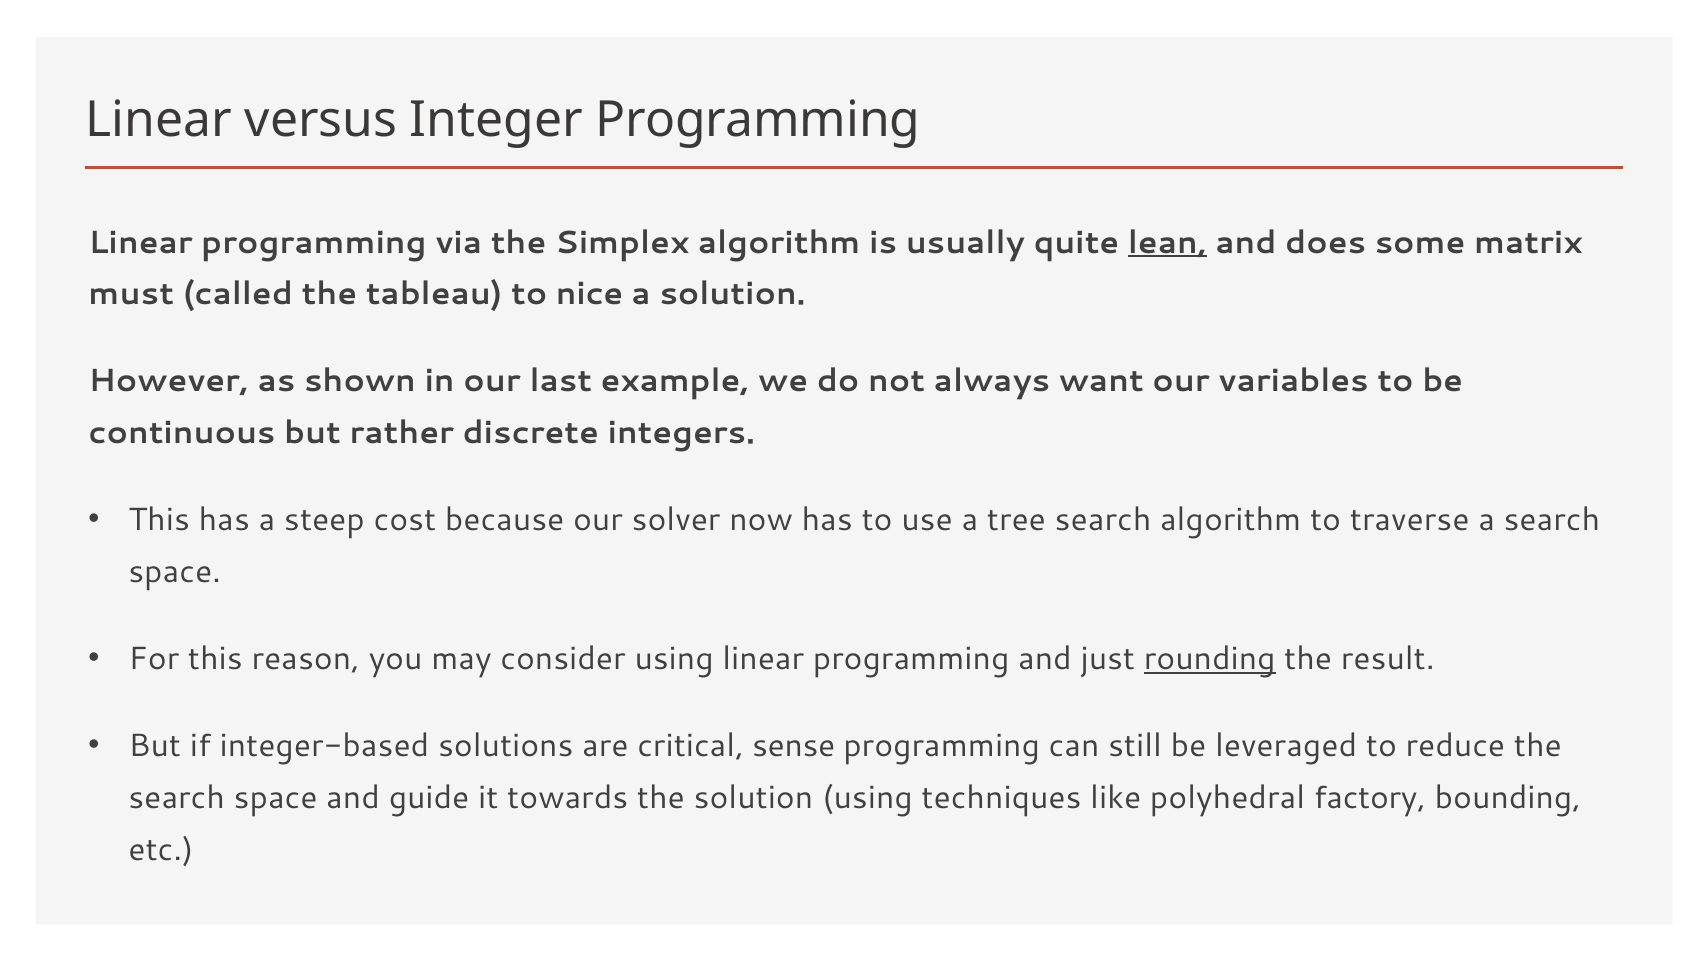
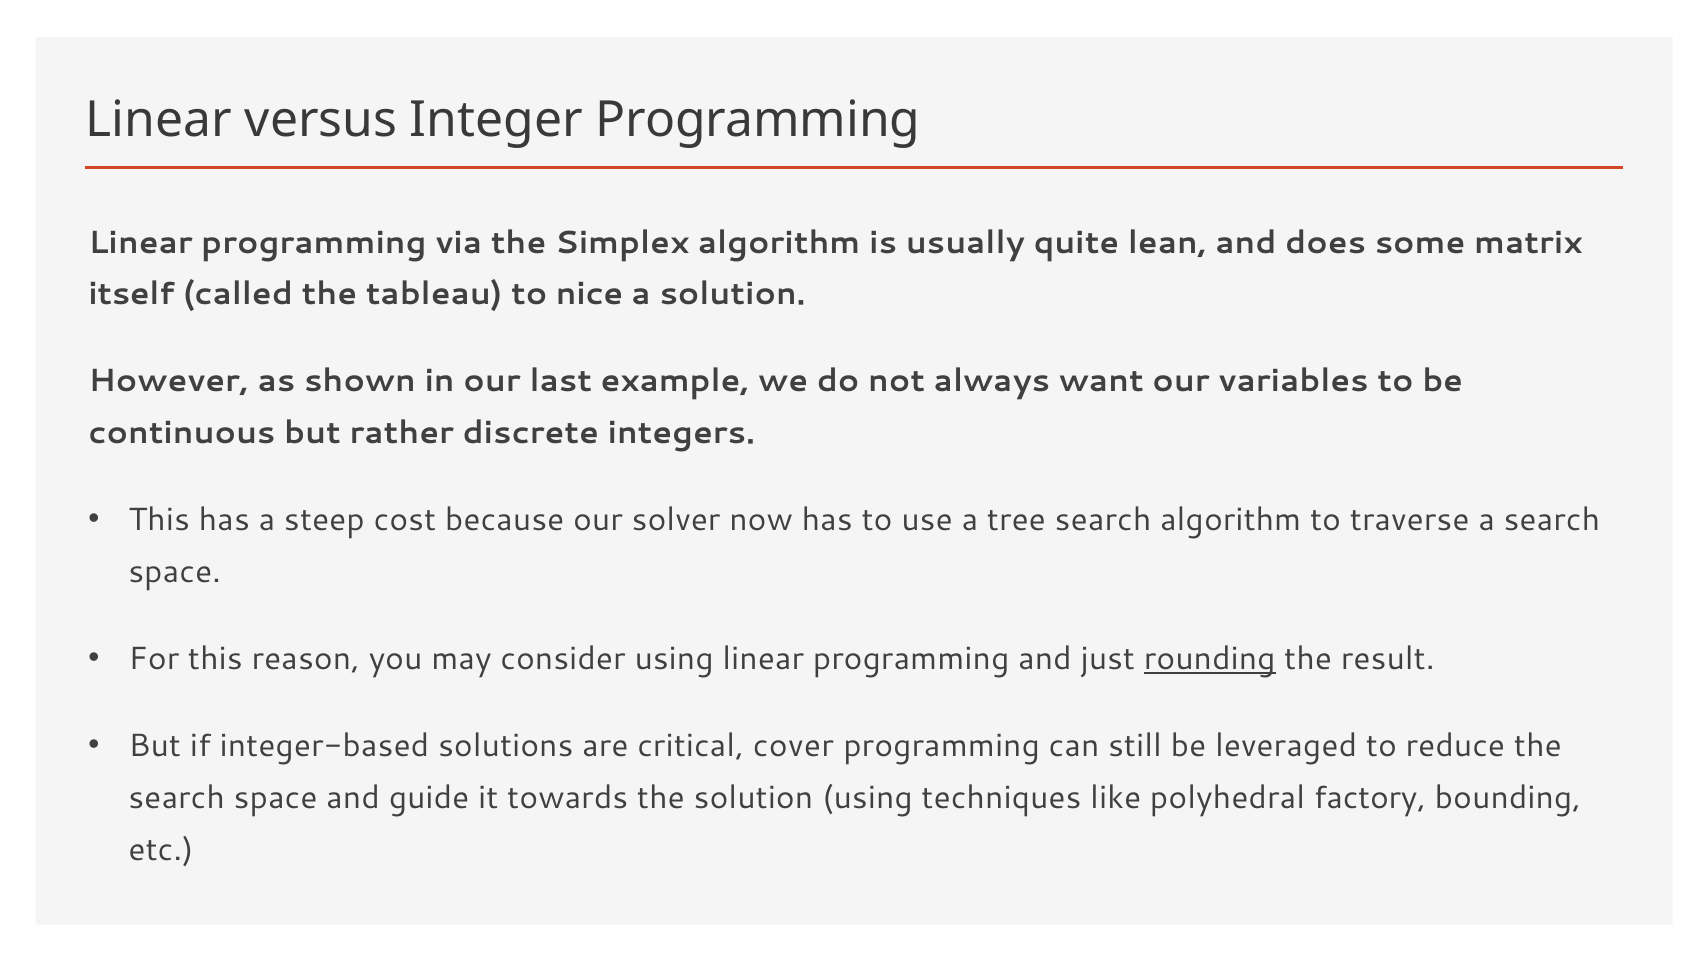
lean underline: present -> none
must: must -> itself
sense: sense -> cover
